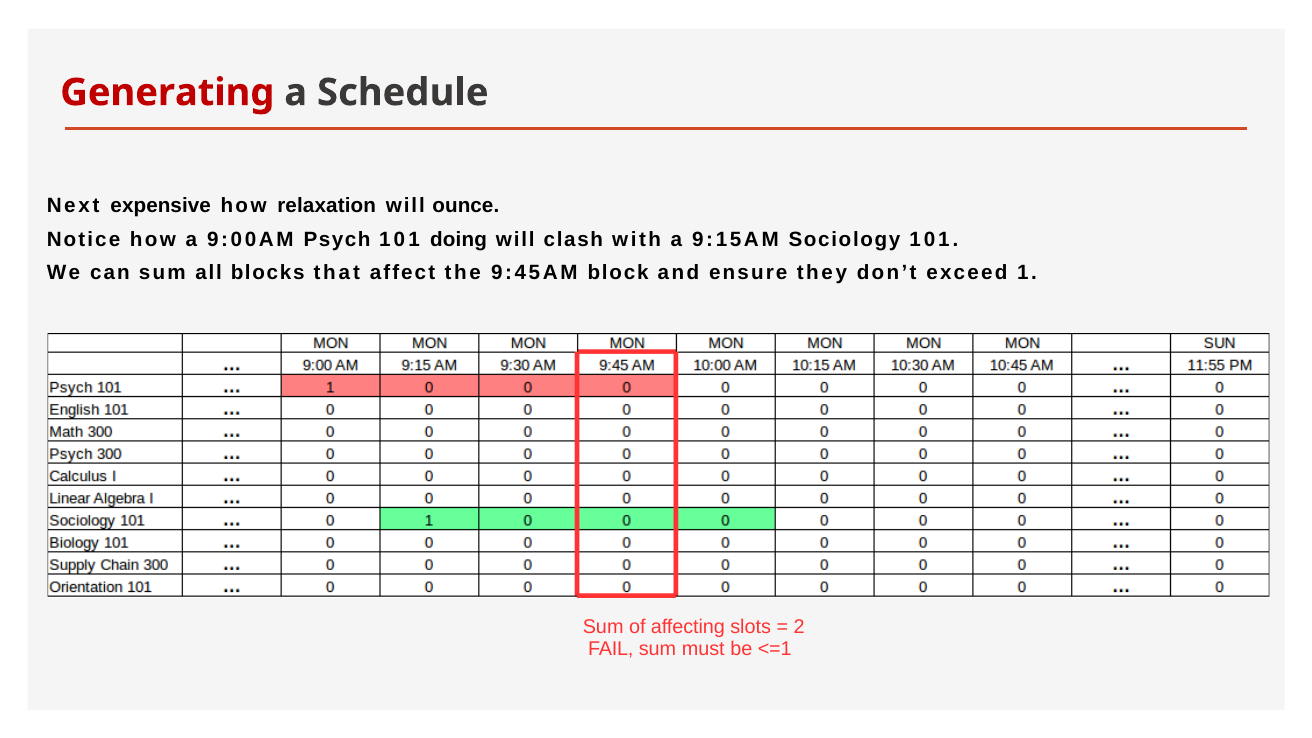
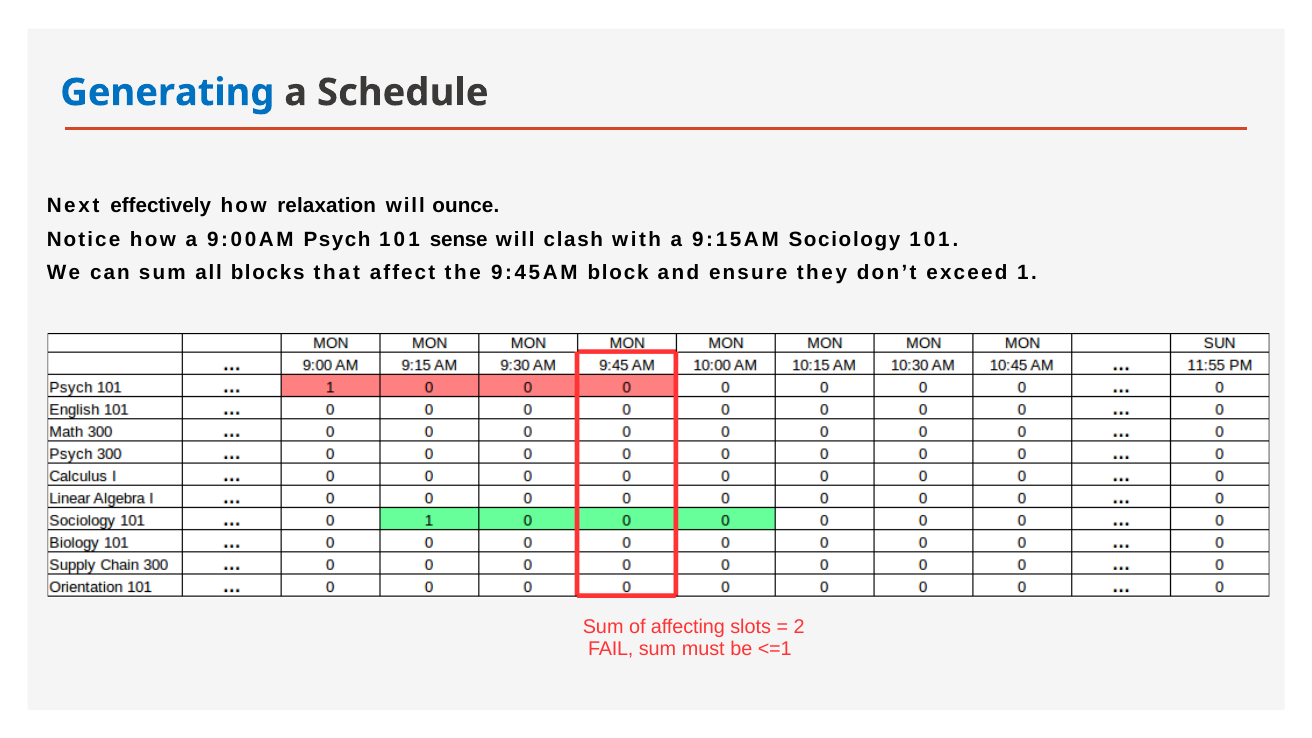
Generating colour: red -> blue
expensive: expensive -> effectively
doing: doing -> sense
